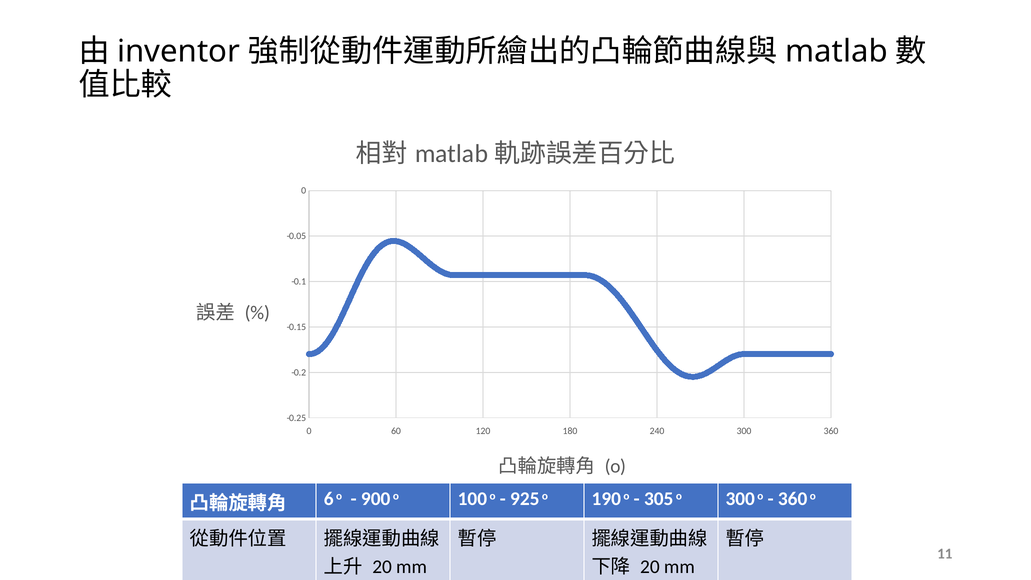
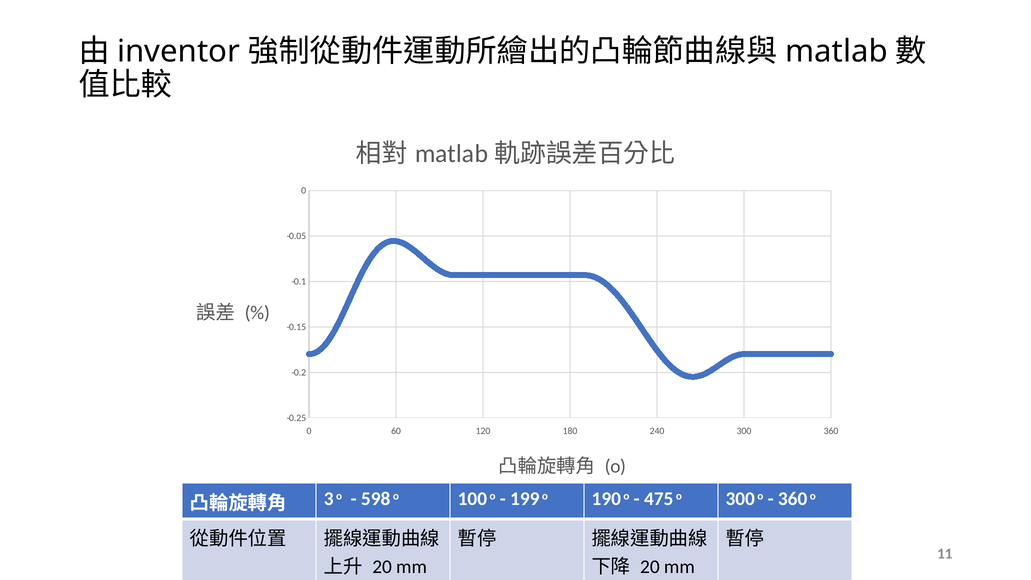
6: 6 -> 3
900: 900 -> 598
925: 925 -> 199
305: 305 -> 475
